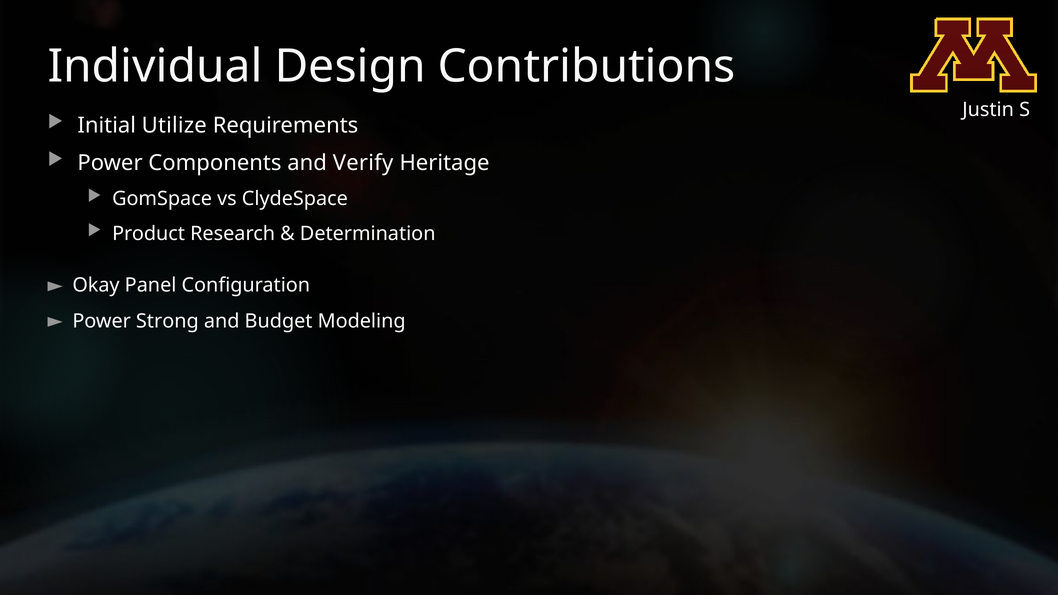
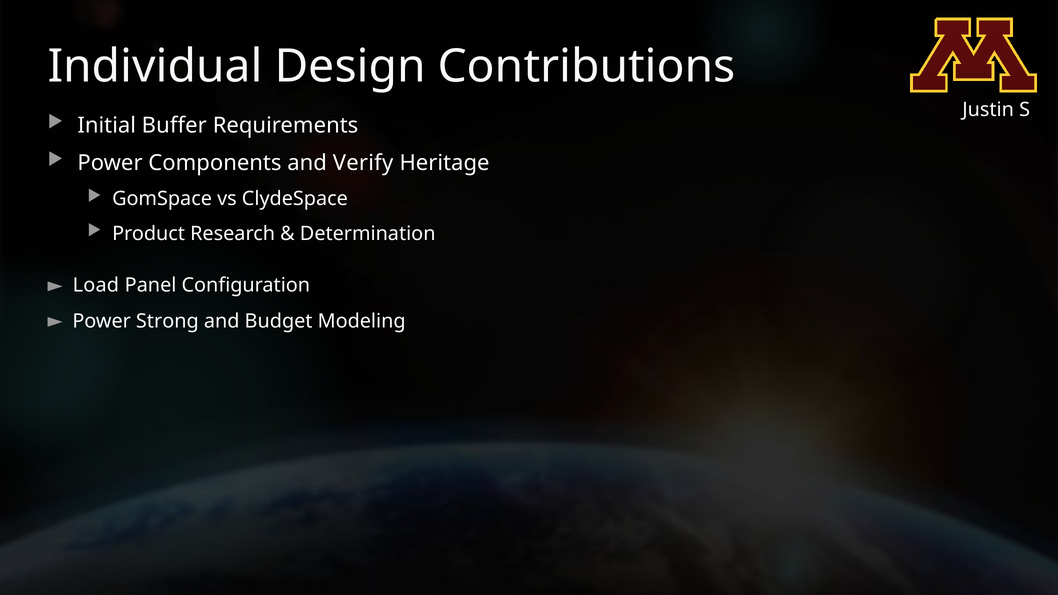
Utilize: Utilize -> Buffer
Okay: Okay -> Load
